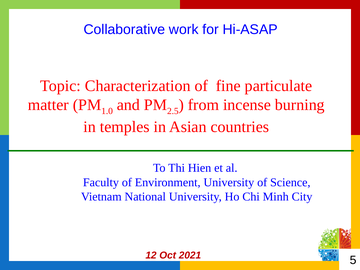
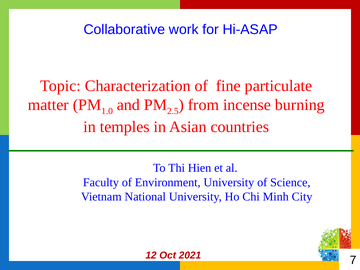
5: 5 -> 7
